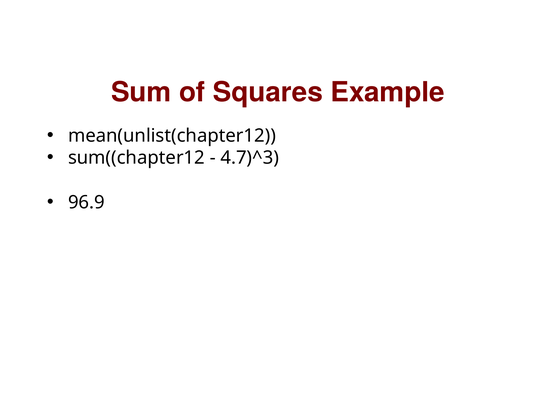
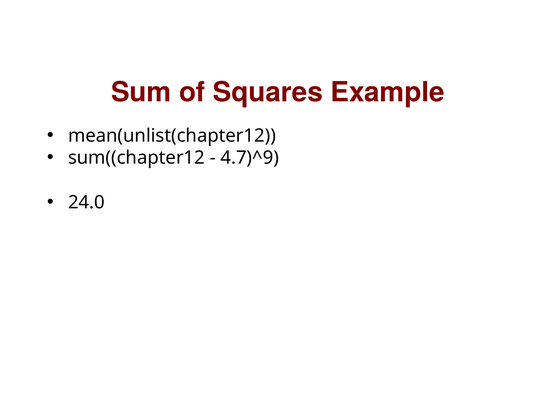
4.7)^3: 4.7)^3 -> 4.7)^9
96.9: 96.9 -> 24.0
